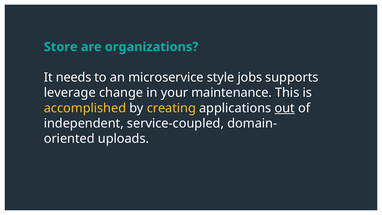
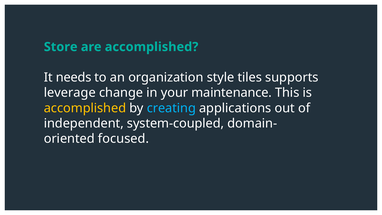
are organizations: organizations -> accomplished
microservice: microservice -> organization
jobs: jobs -> tiles
creating colour: yellow -> light blue
out underline: present -> none
service-coupled: service-coupled -> system-coupled
uploads: uploads -> focused
